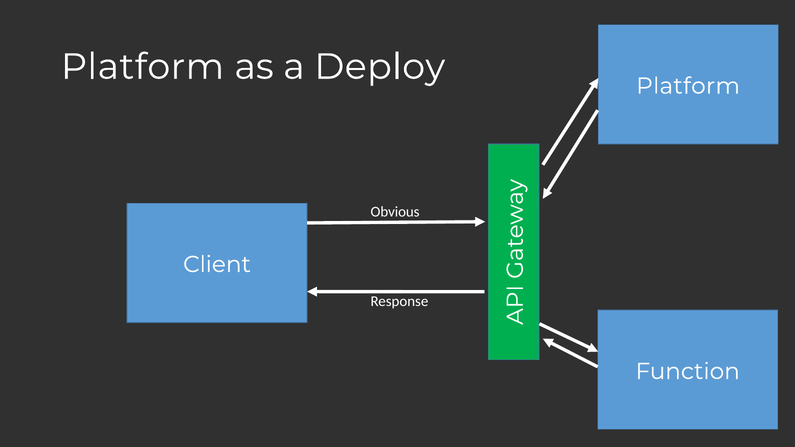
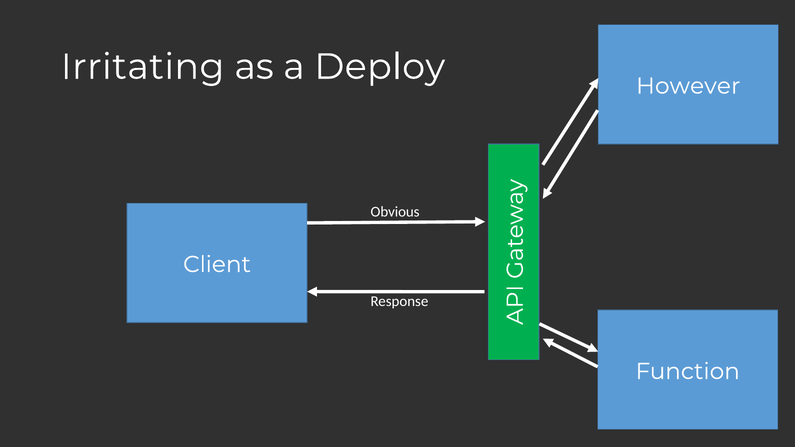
Platform at (143, 67): Platform -> Irritating
Platform at (688, 86): Platform -> However
